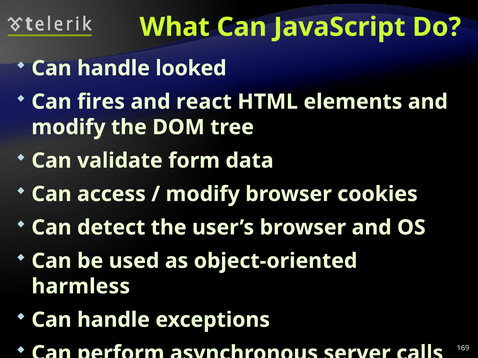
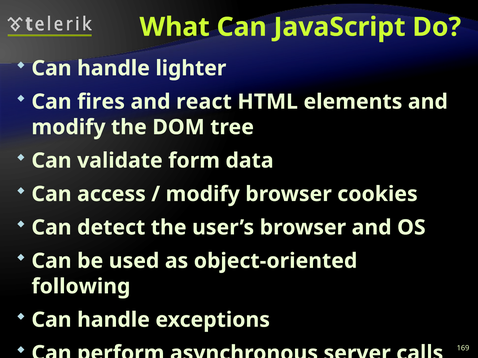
looked: looked -> lighter
harmless: harmless -> following
